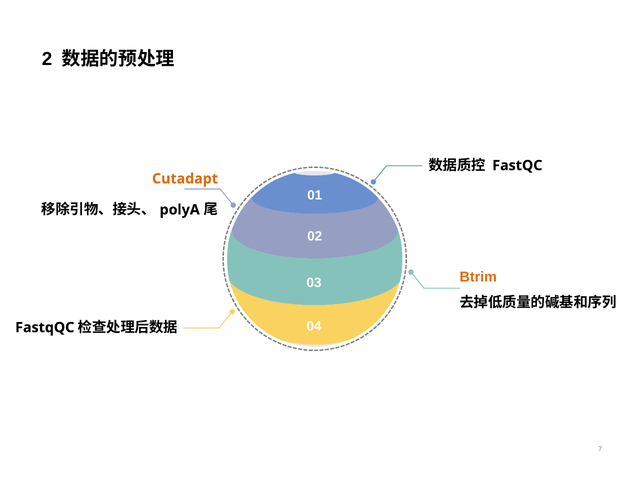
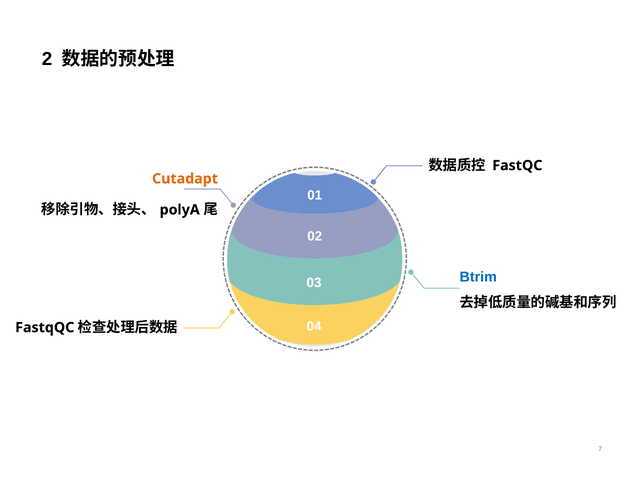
Btrim colour: orange -> blue
